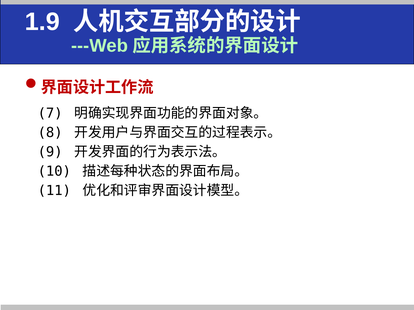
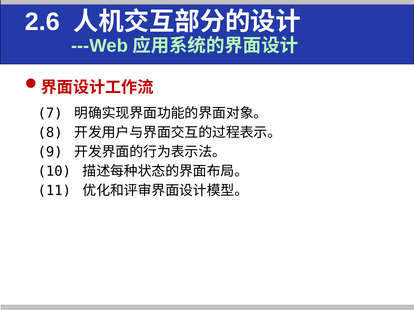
1.9: 1.9 -> 2.6
